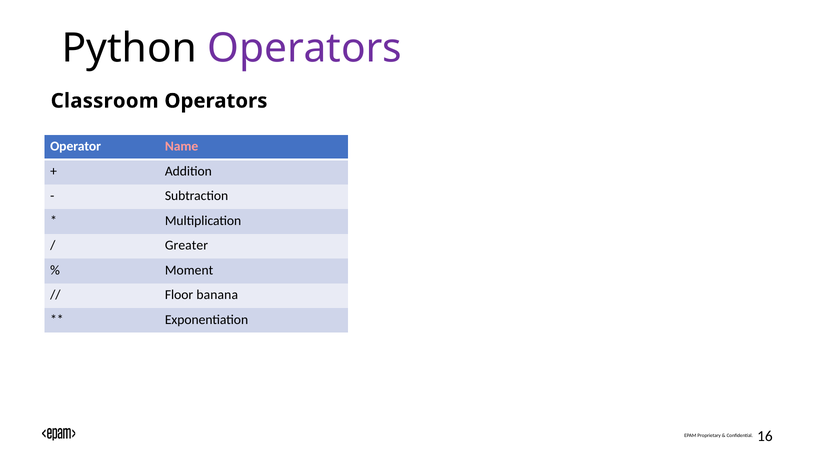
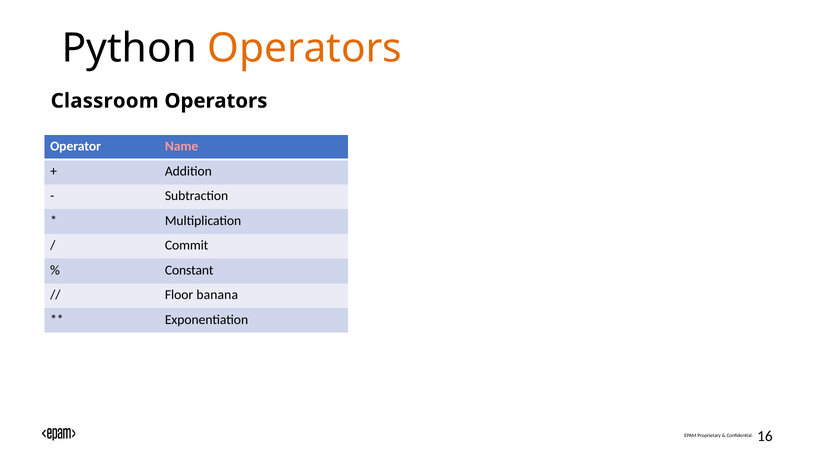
Operators at (305, 49) colour: purple -> orange
Greater: Greater -> Commit
Moment: Moment -> Constant
